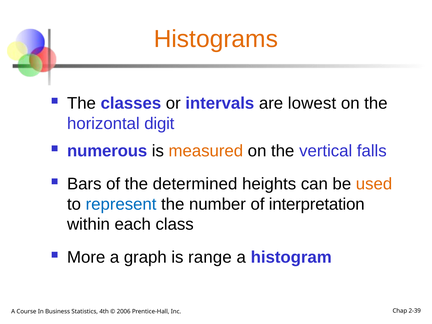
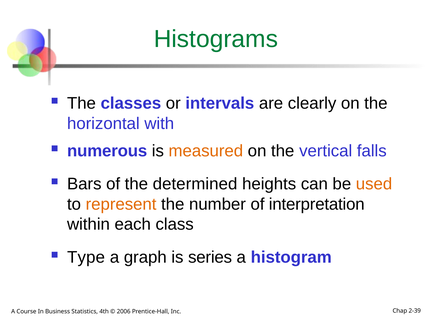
Histograms colour: orange -> green
lowest: lowest -> clearly
digit: digit -> with
represent colour: blue -> orange
More: More -> Type
range: range -> series
